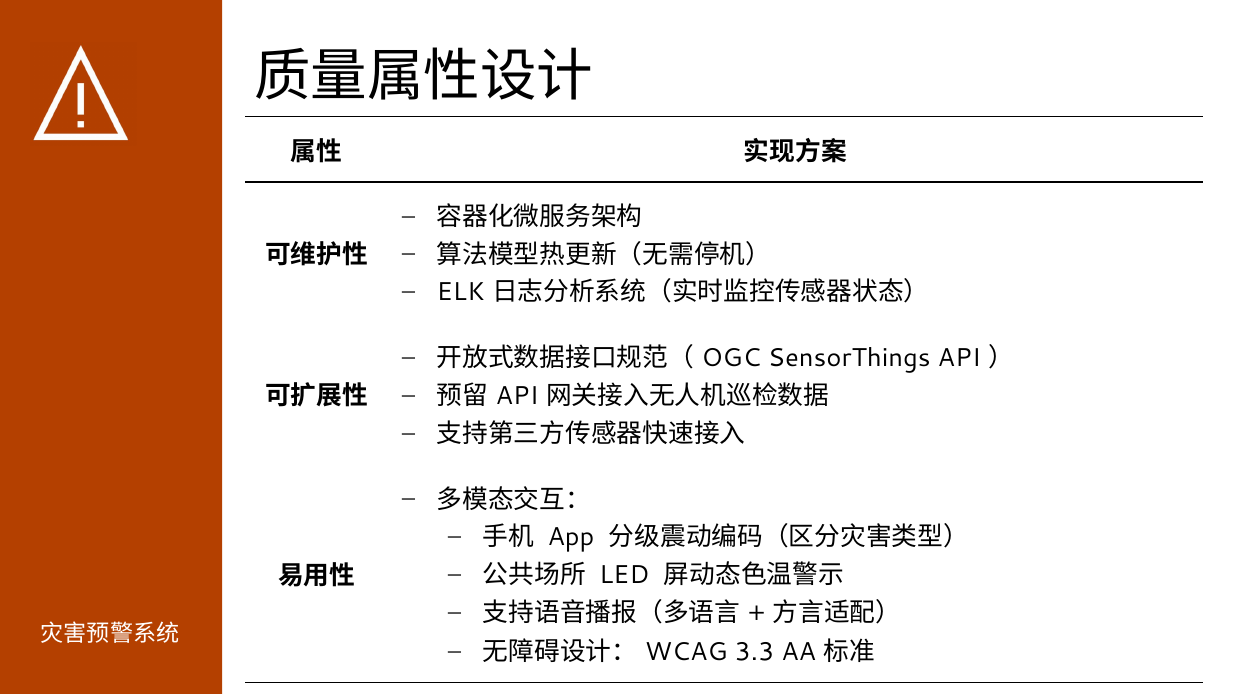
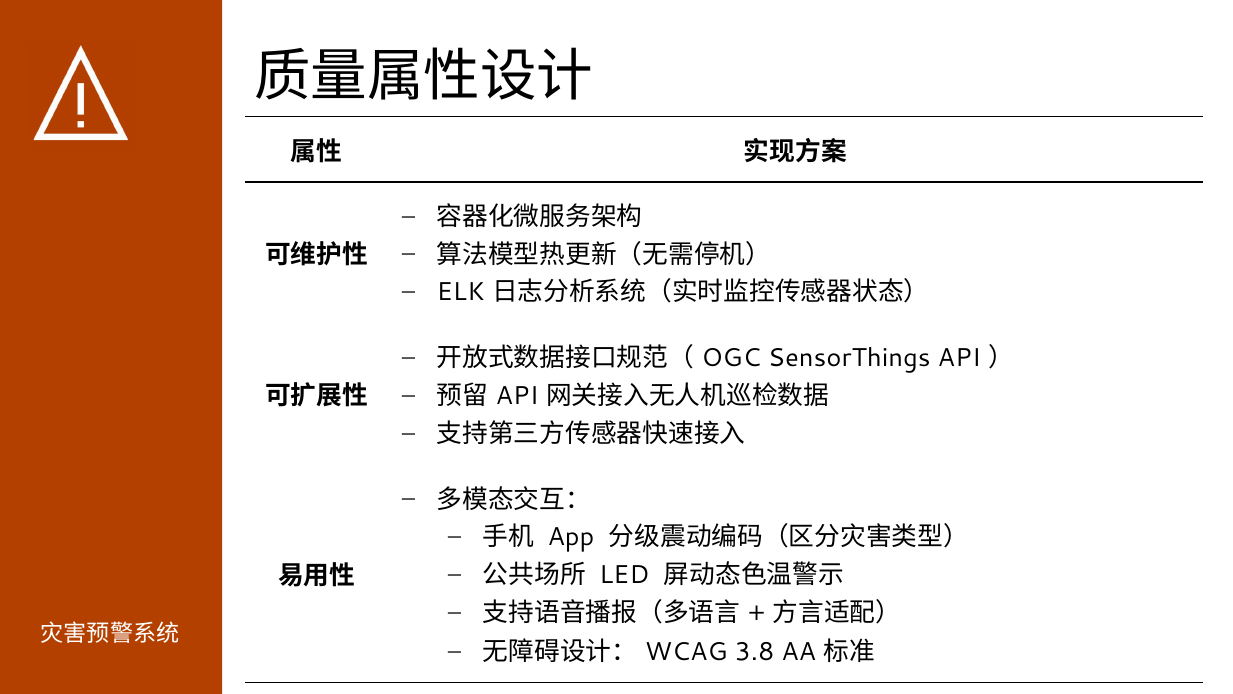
3.3: 3.3 -> 3.8
